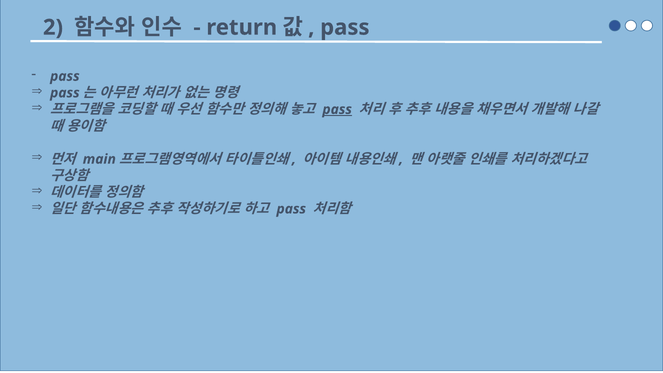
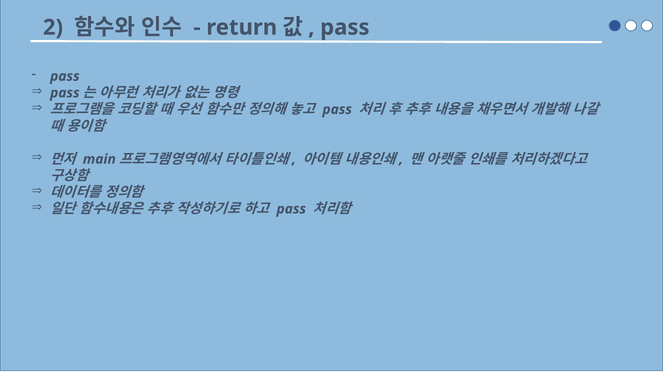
pass at (337, 109) underline: present -> none
